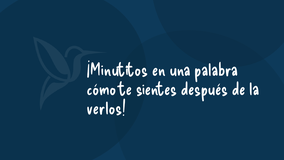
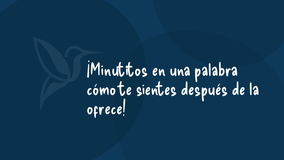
verlos: verlos -> ofrece
